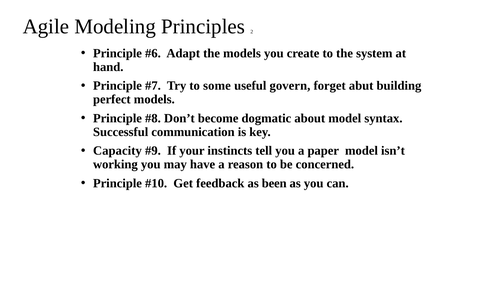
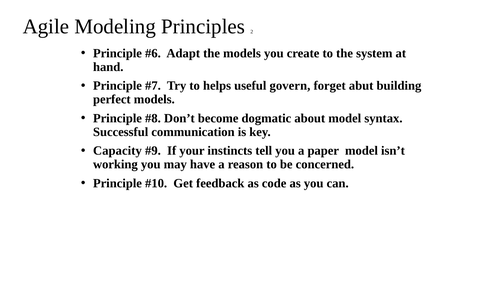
some: some -> helps
been: been -> code
